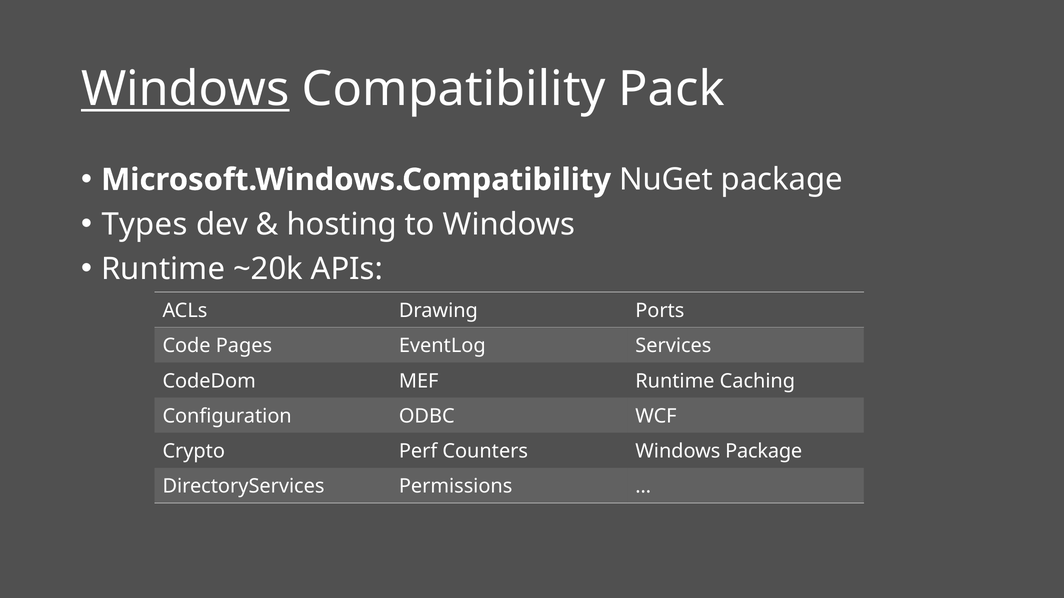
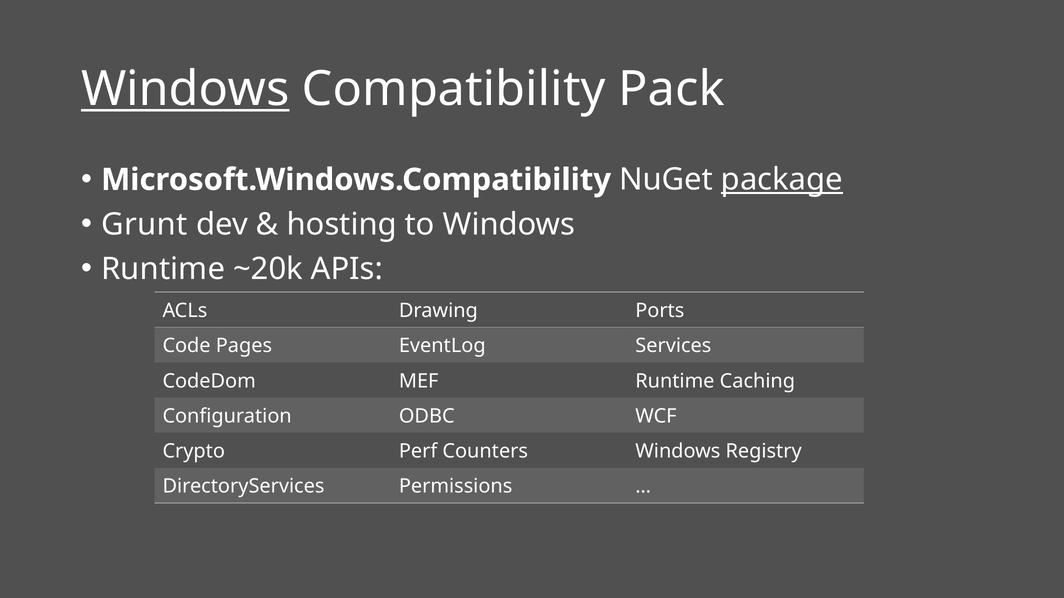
package at (782, 180) underline: none -> present
Types: Types -> Grunt
Windows Package: Package -> Registry
